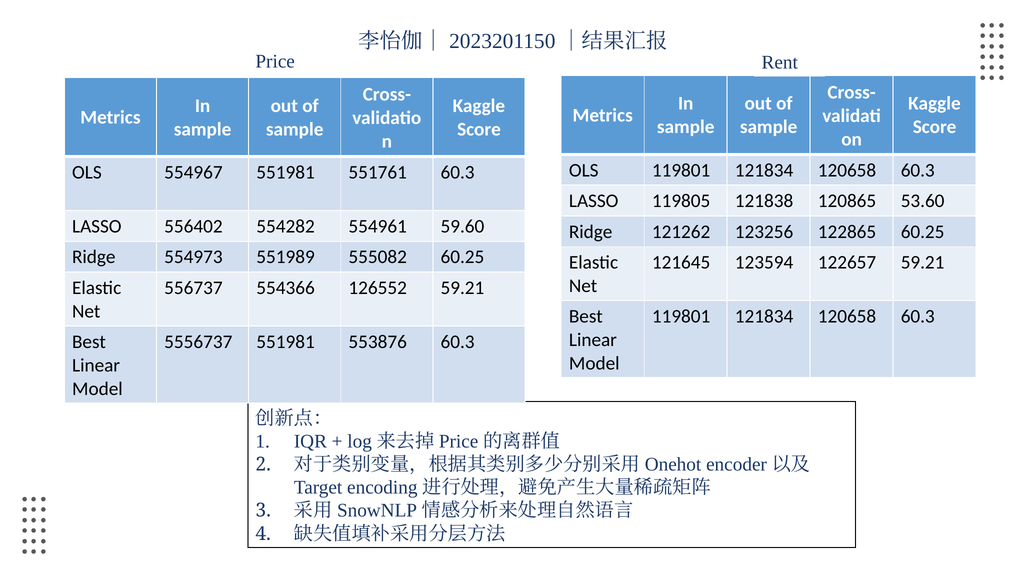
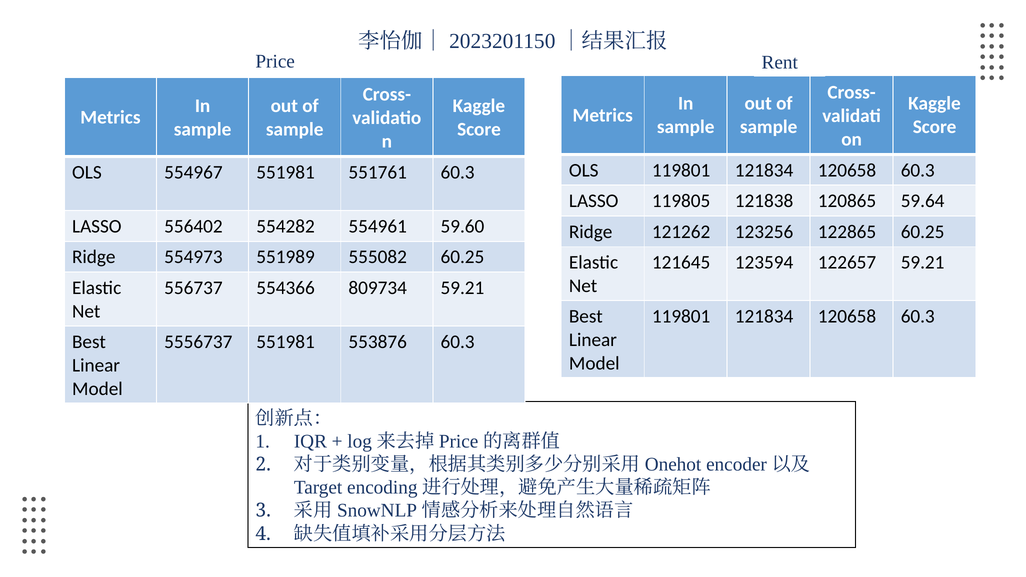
53.60: 53.60 -> 59.64
126552: 126552 -> 809734
